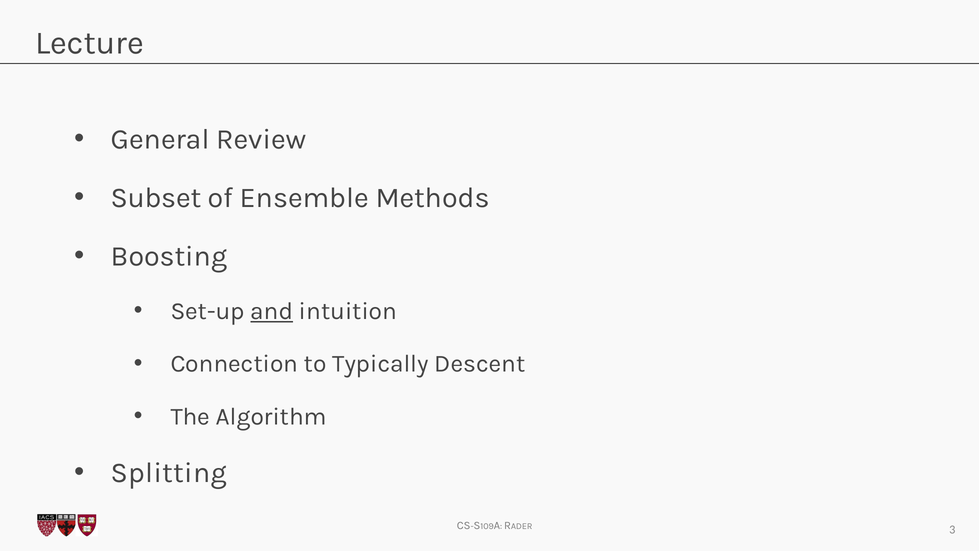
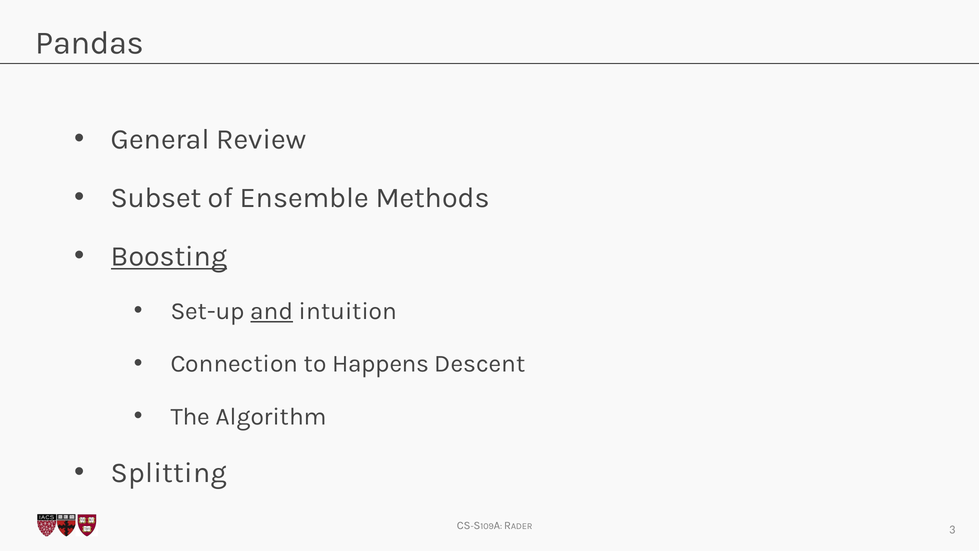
Lecture: Lecture -> Pandas
Boosting underline: none -> present
Typically: Typically -> Happens
